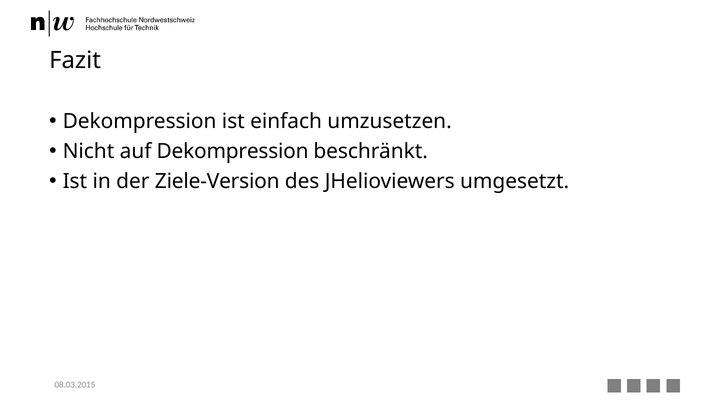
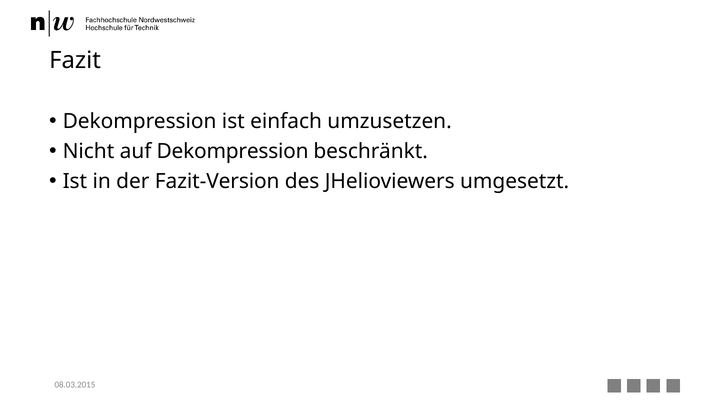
Ziele-Version: Ziele-Version -> Fazit-Version
